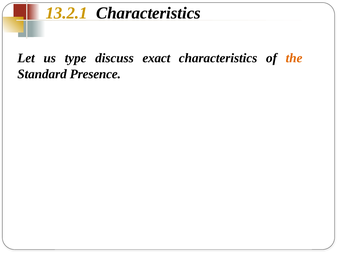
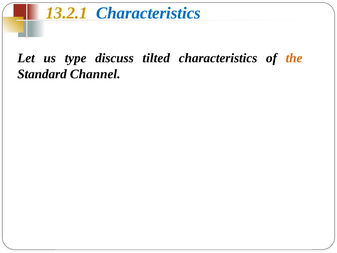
Characteristics at (148, 13) colour: black -> blue
exact: exact -> tilted
Presence: Presence -> Channel
